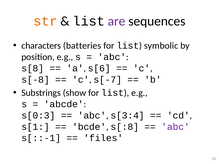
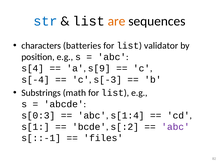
str colour: orange -> blue
are colour: purple -> orange
symbolic: symbolic -> validator
s[8: s[8 -> s[4
s[6: s[6 -> s[9
s[-8: s[-8 -> s[-4
s[-7: s[-7 -> s[-3
show: show -> math
s[3:4: s[3:4 -> s[1:4
s[:8: s[:8 -> s[:2
